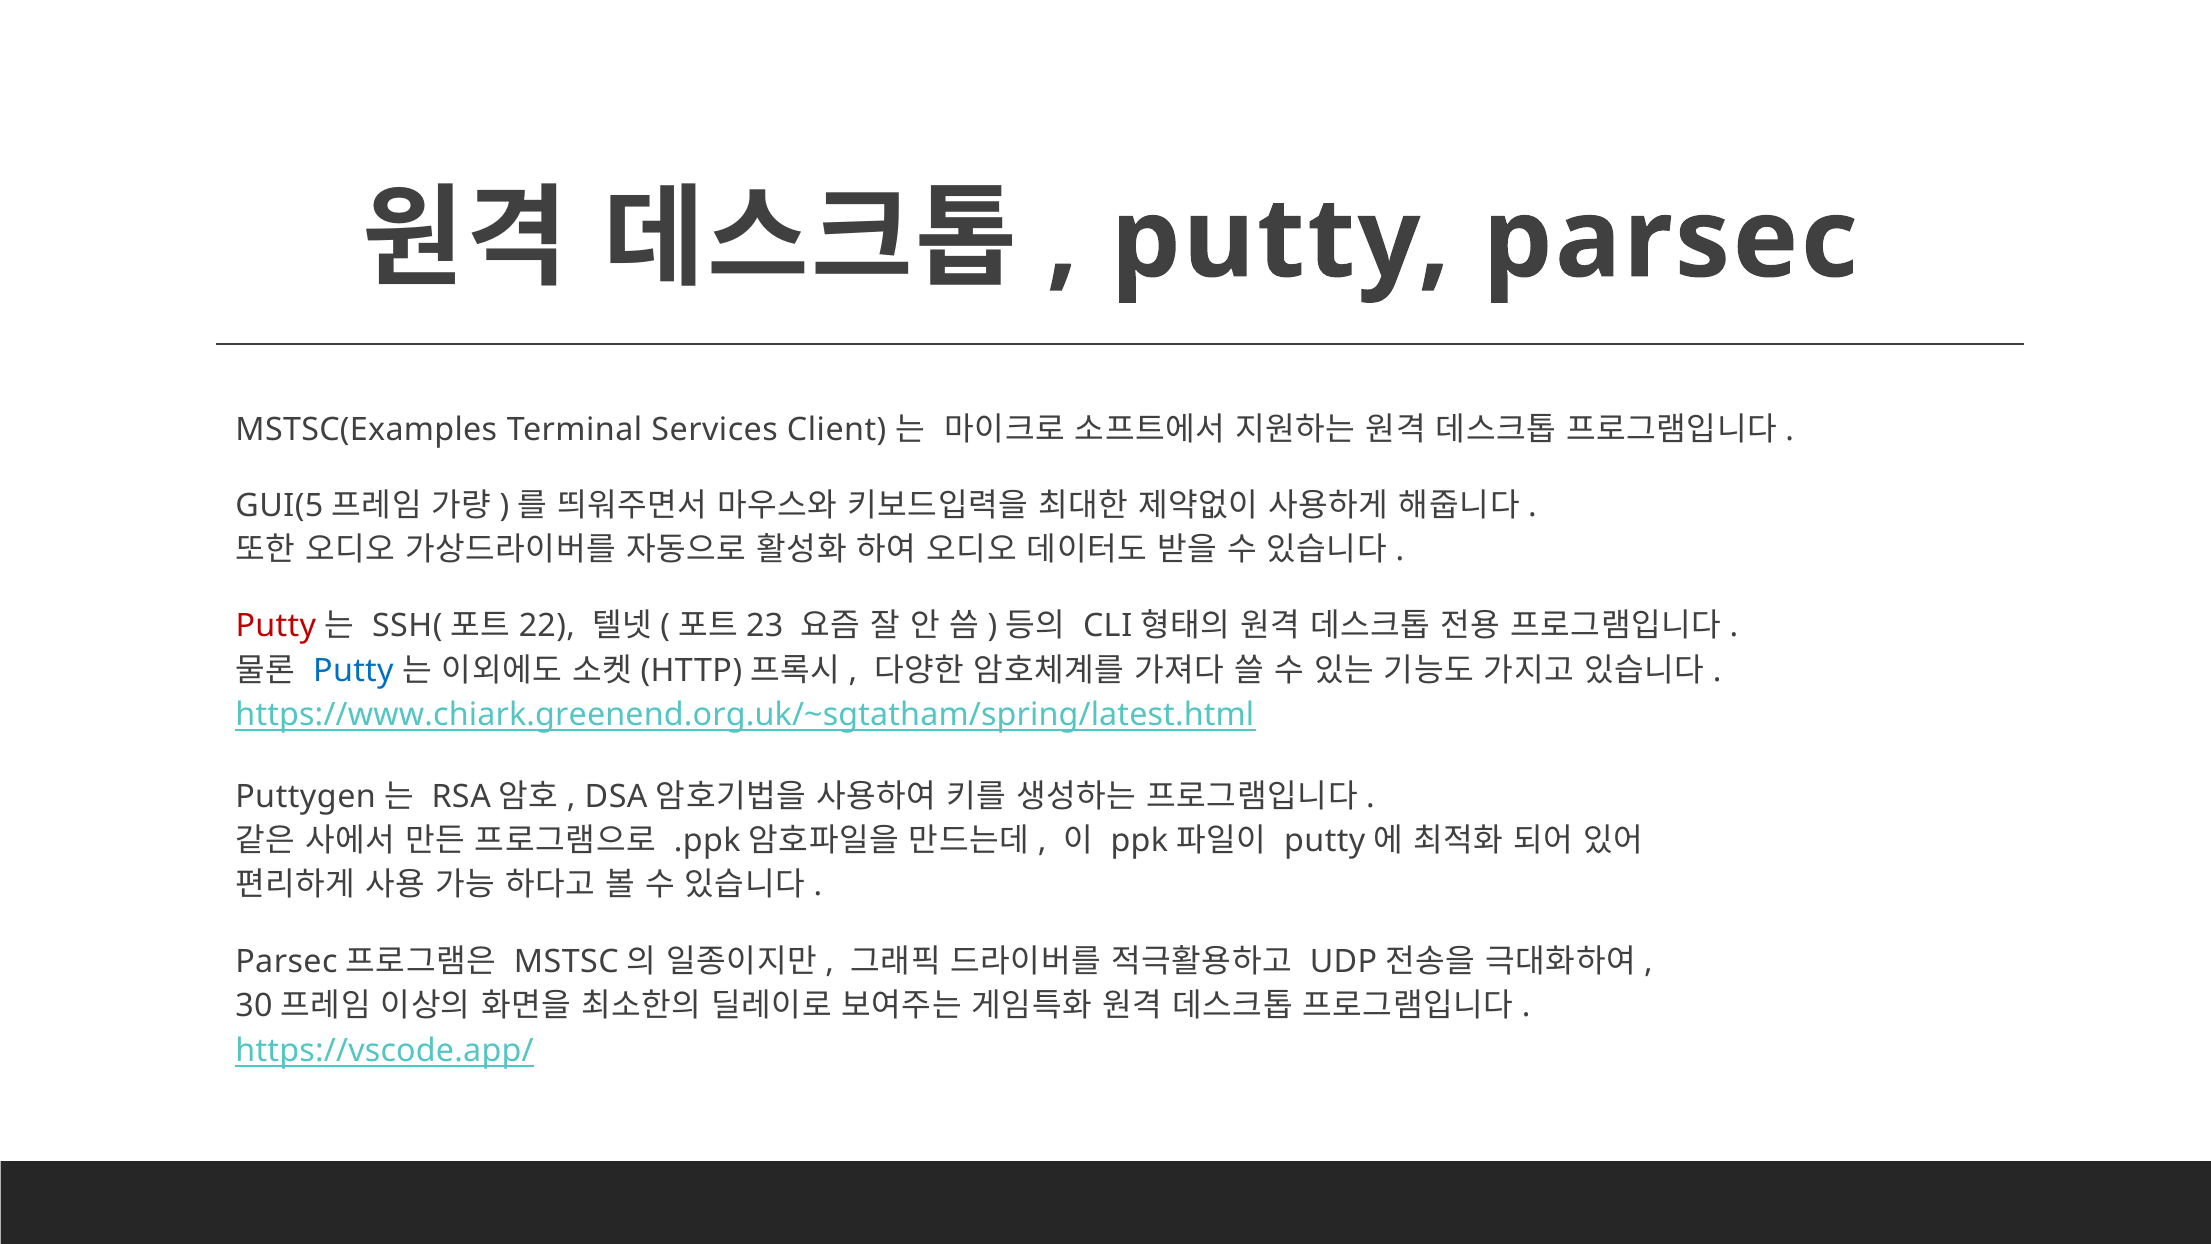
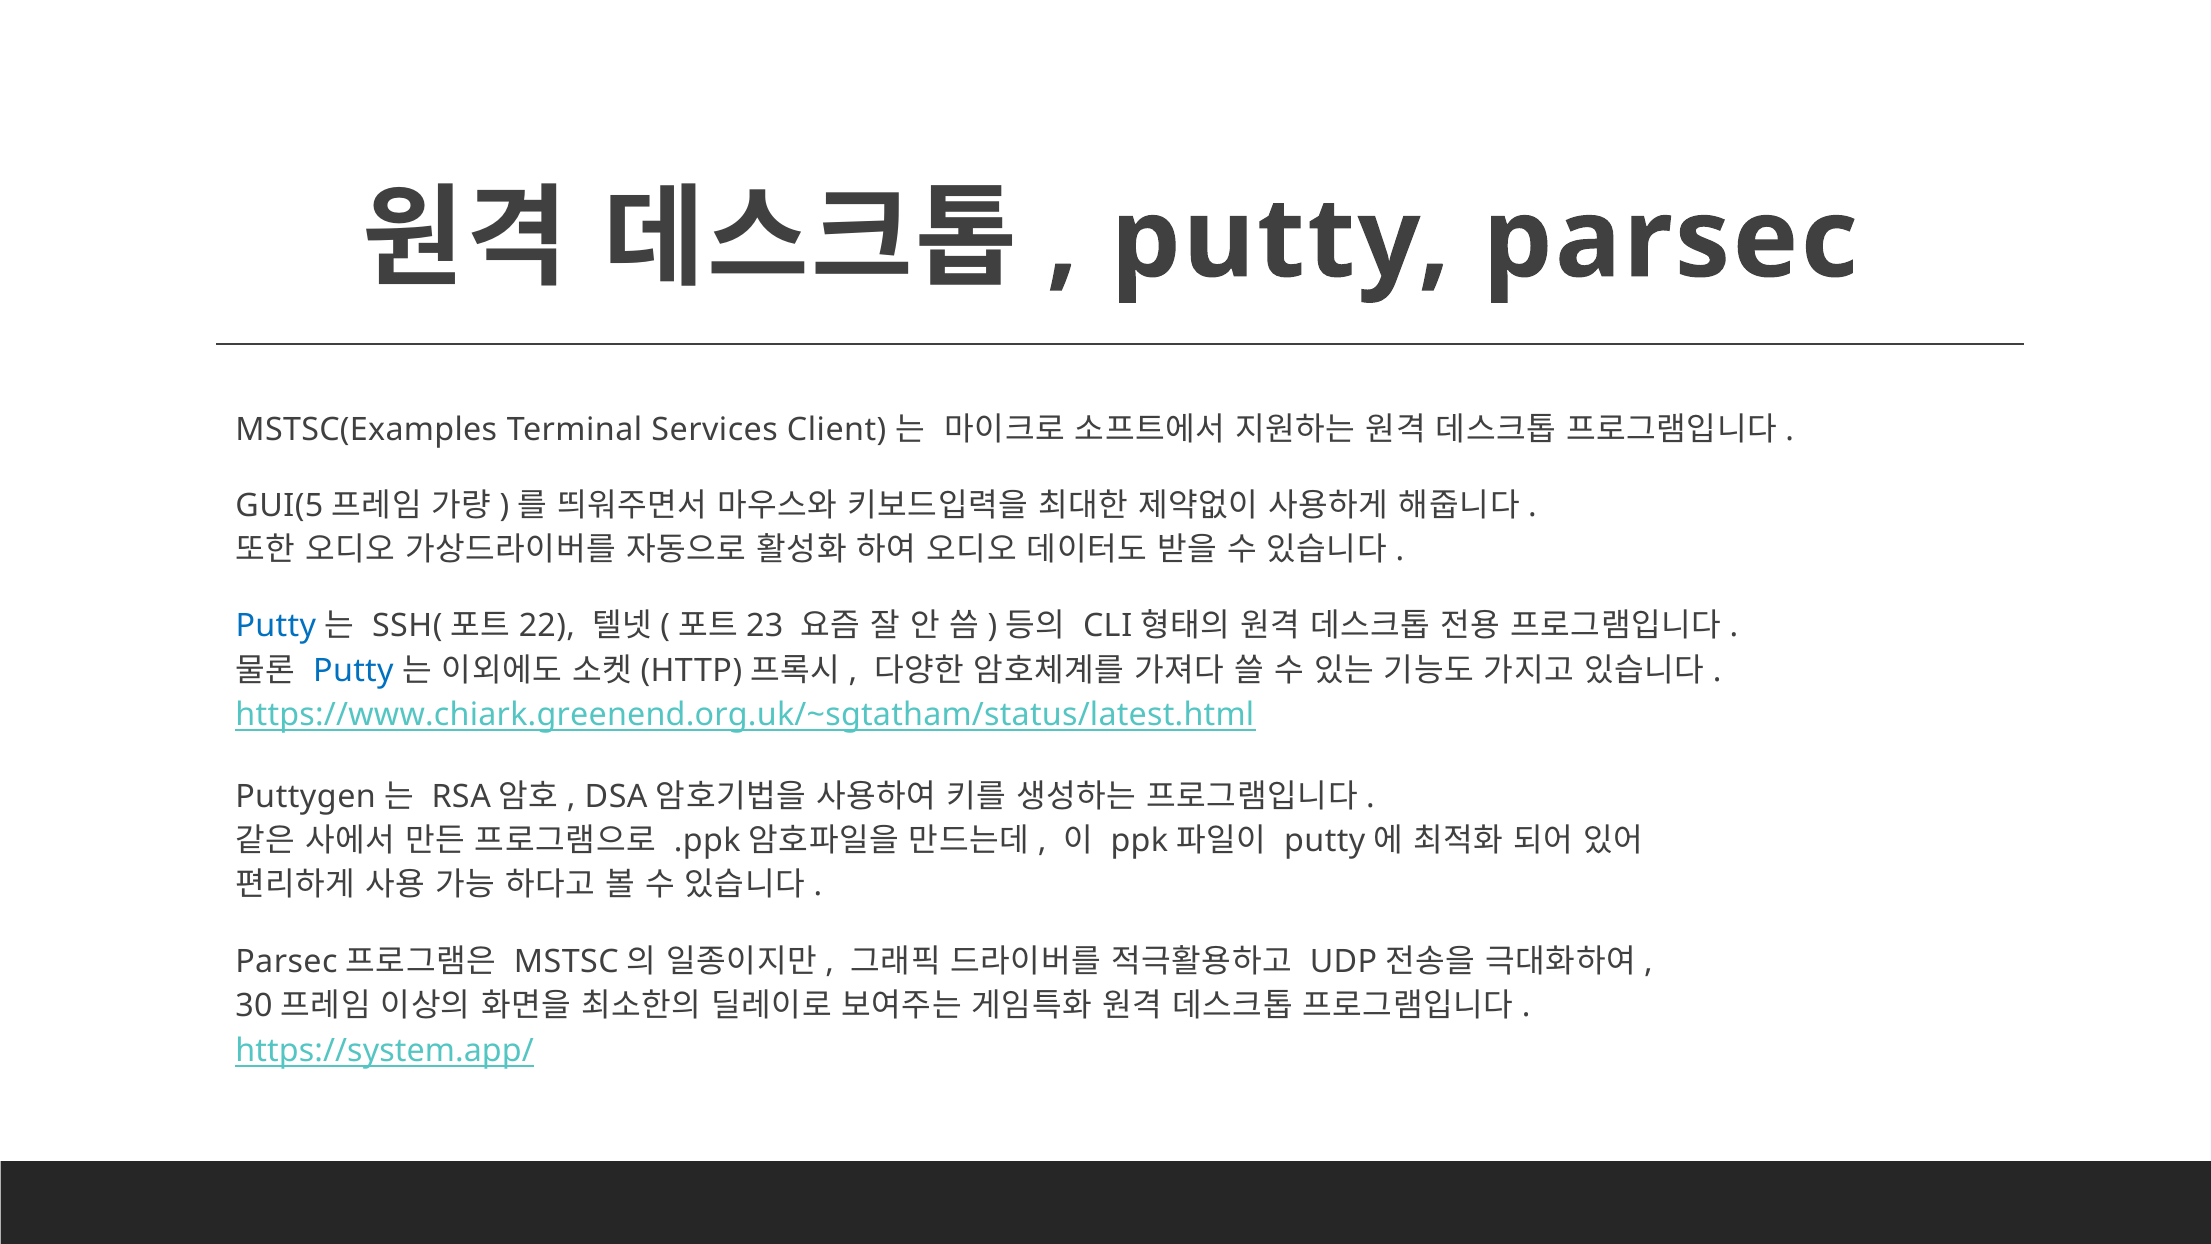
Putty at (276, 626) colour: red -> blue
https://www.chiark.greenend.org.uk/~sgtatham/spring/latest.html: https://www.chiark.greenend.org.uk/~sgtatham/spring/latest.html -> https://www.chiark.greenend.org.uk/~sgtatham/status/latest.html
https://vscode.app/: https://vscode.app/ -> https://system.app/
